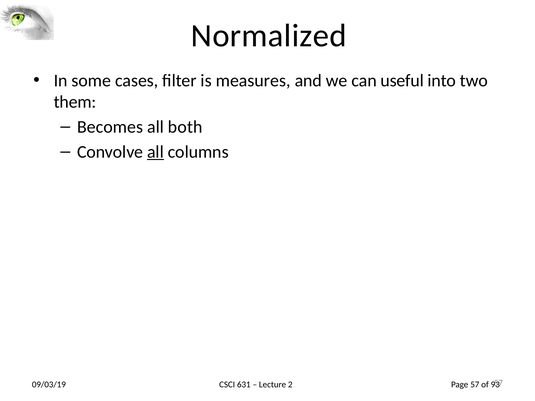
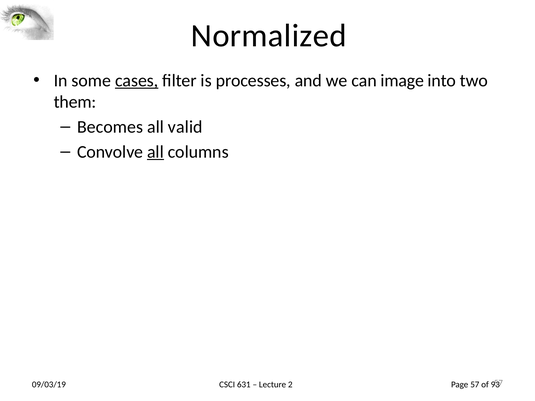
cases underline: none -> present
measures: measures -> processes
useful: useful -> image
both: both -> valid
